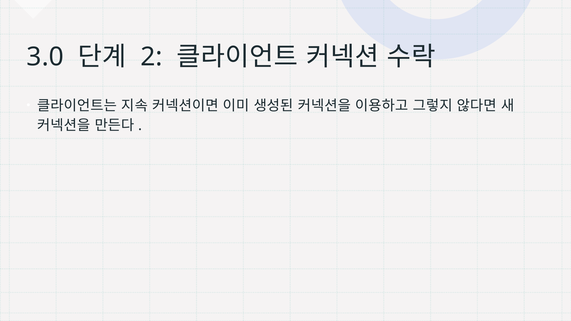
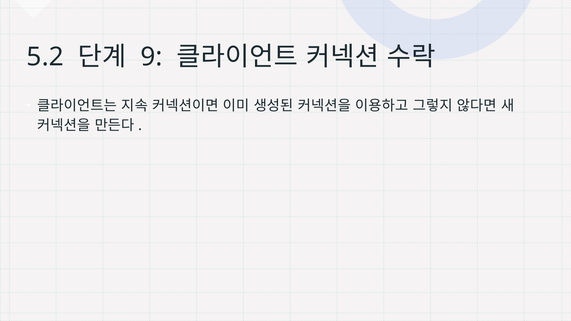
3.0: 3.0 -> 5.2
2: 2 -> 9
